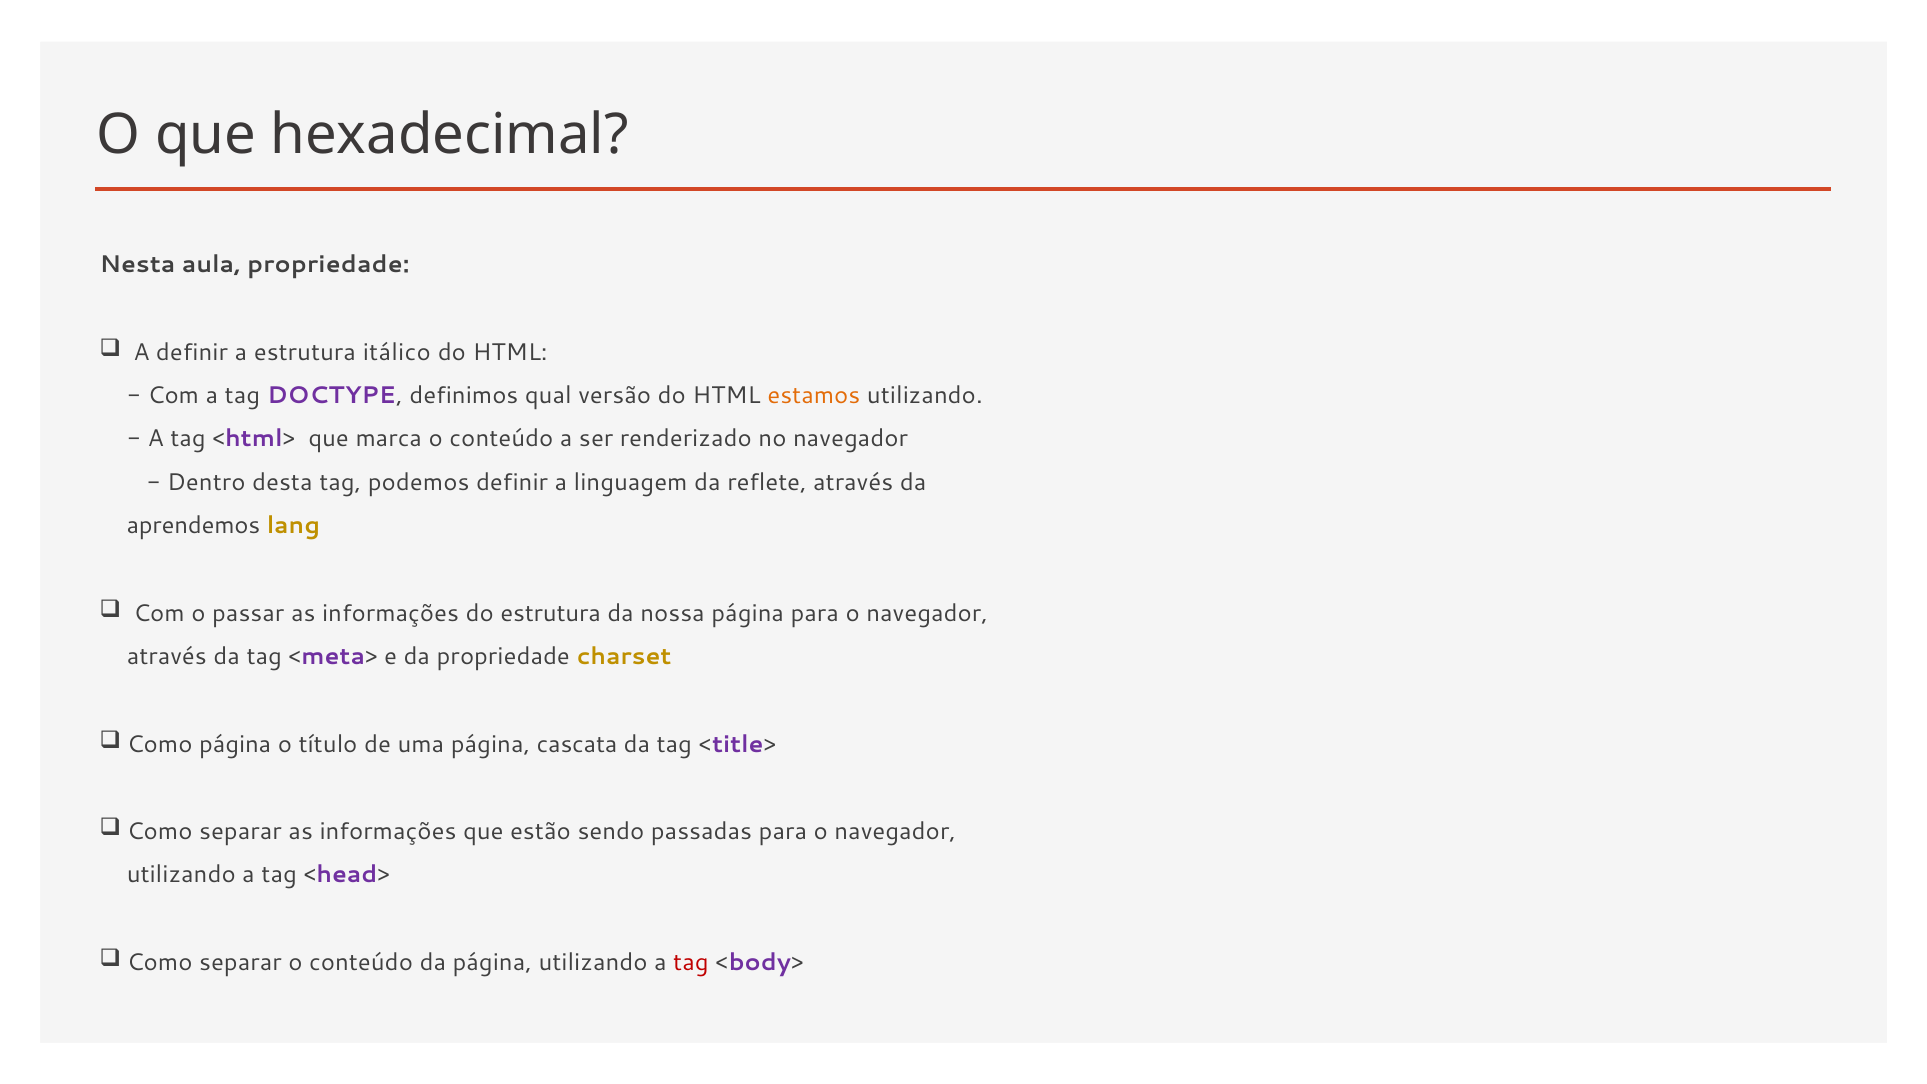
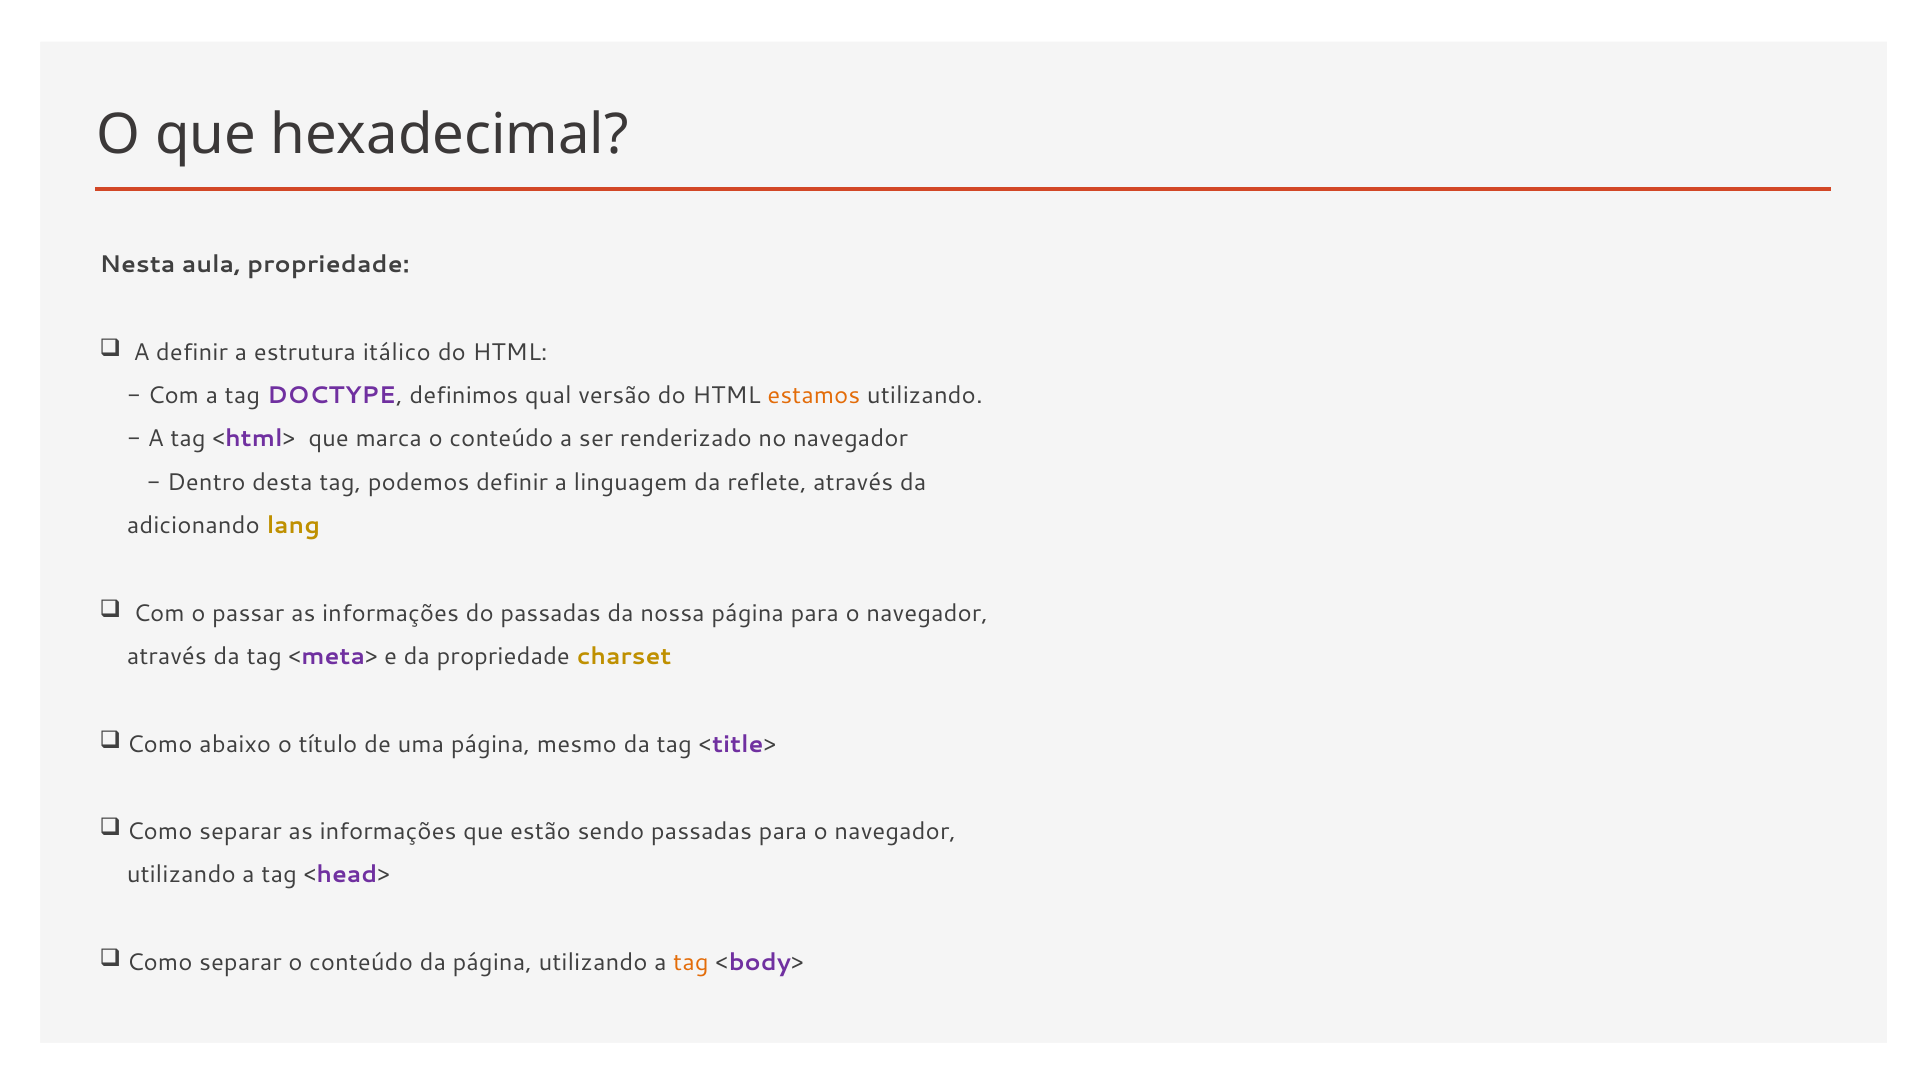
aprendemos: aprendemos -> adicionando
do estrutura: estrutura -> passadas
página at (235, 744): página -> abaixo
cascata: cascata -> mesmo
tag at (691, 962) colour: red -> orange
